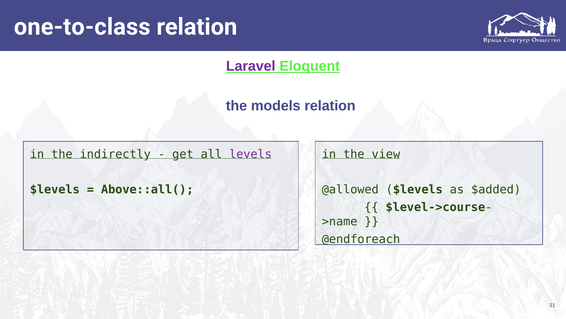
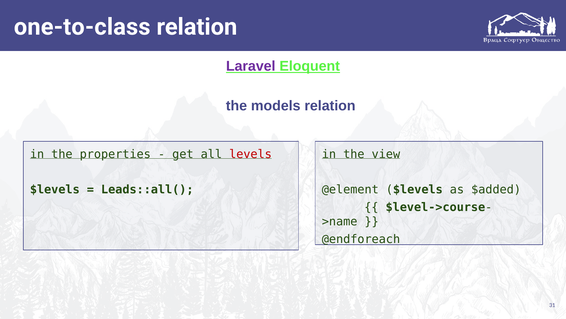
indirectly: indirectly -> properties
levels colour: purple -> red
Above::all(: Above::all( -> Leads::all(
@allowed: @allowed -> @element
